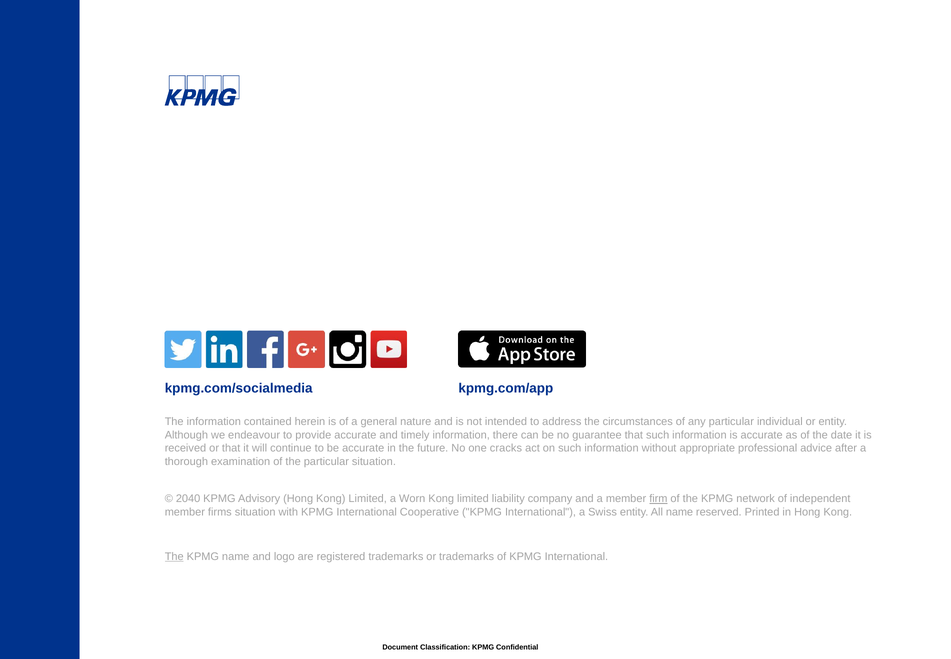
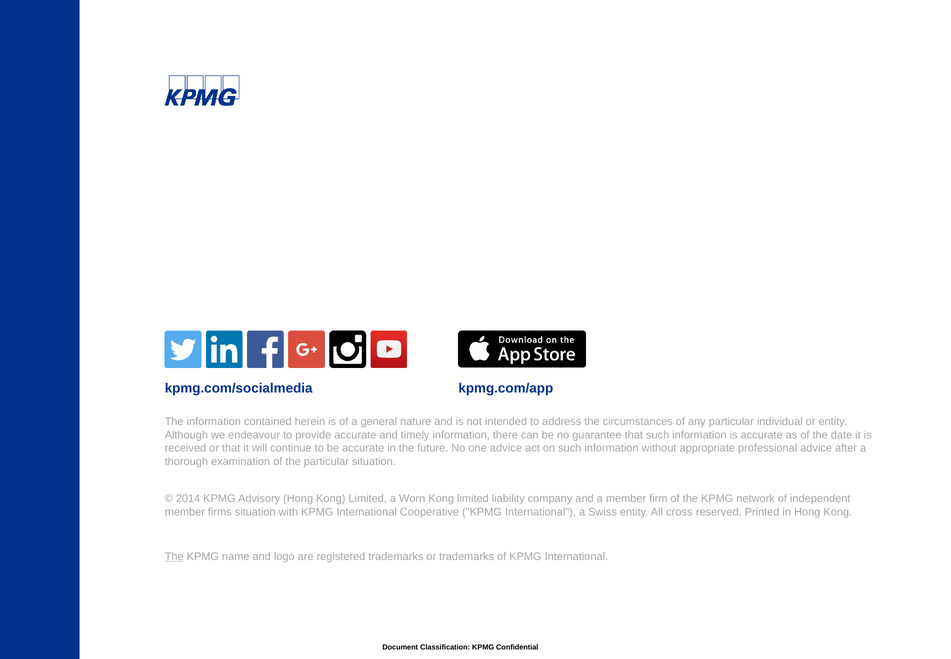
one cracks: cracks -> advice
2040: 2040 -> 2014
firm underline: present -> none
All name: name -> cross
